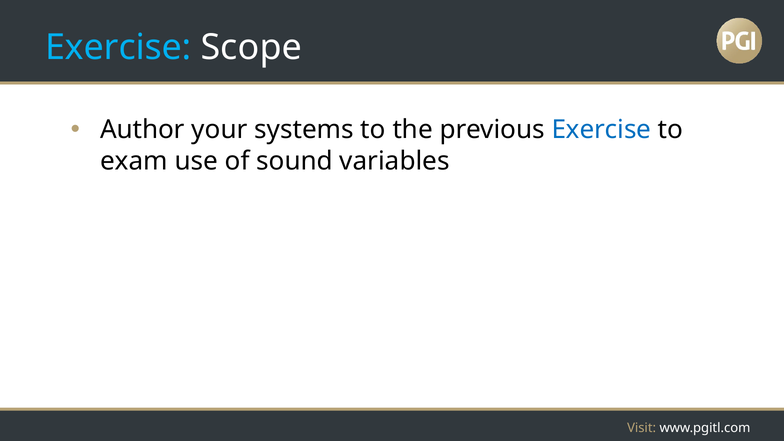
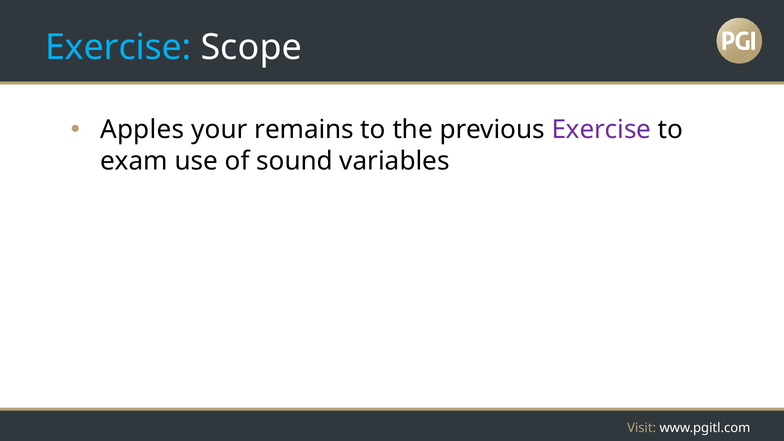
Author: Author -> Apples
systems: systems -> remains
Exercise at (601, 130) colour: blue -> purple
